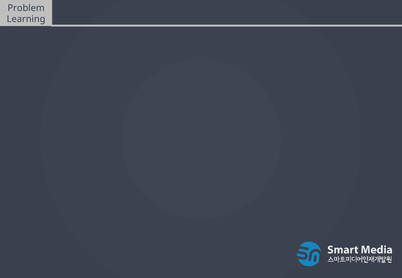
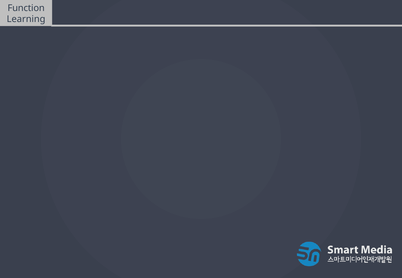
Problem: Problem -> Function
